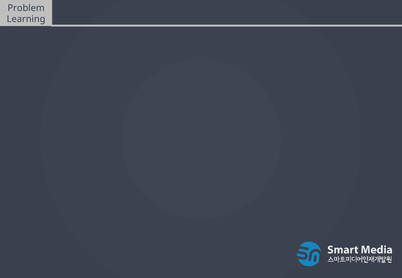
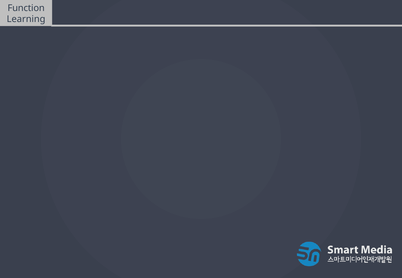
Problem: Problem -> Function
